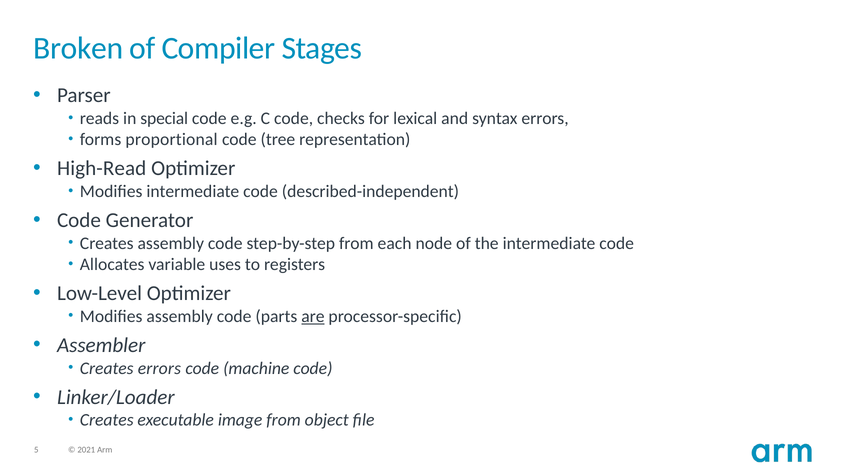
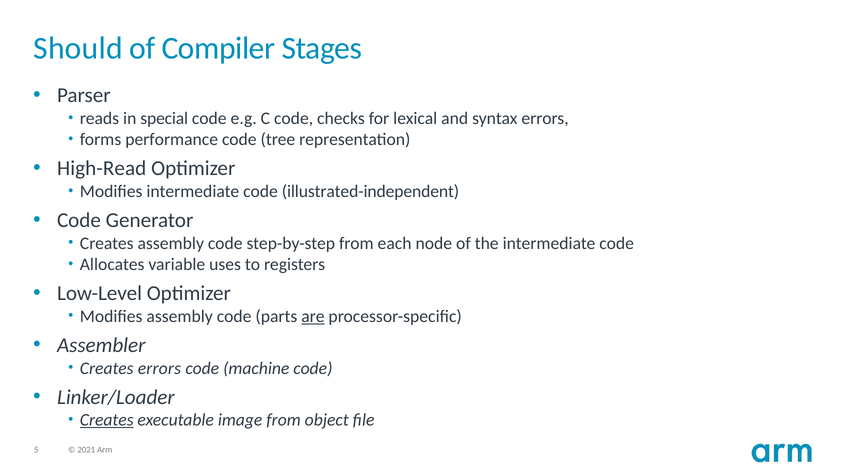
Broken: Broken -> Should
proportional: proportional -> performance
described-independent: described-independent -> illustrated-independent
Creates at (107, 419) underline: none -> present
